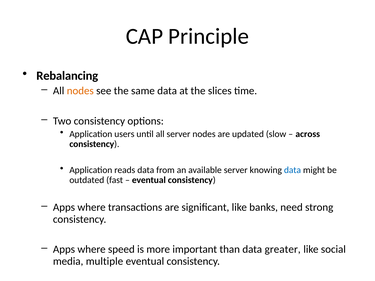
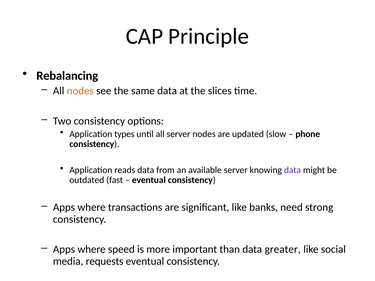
users: users -> types
across: across -> phone
data at (292, 170) colour: blue -> purple
multiple: multiple -> requests
